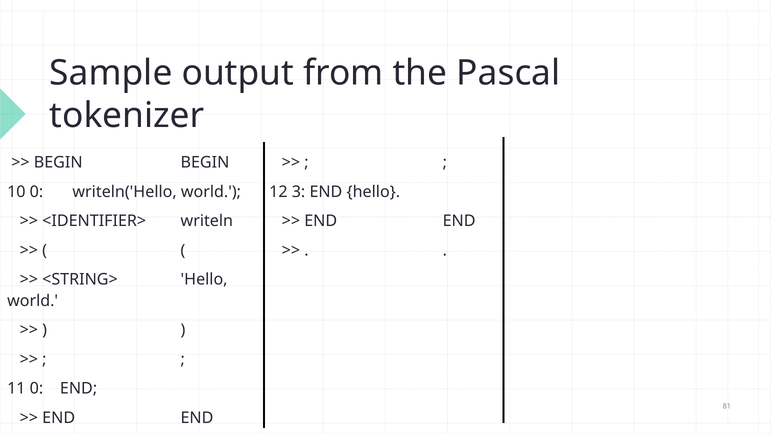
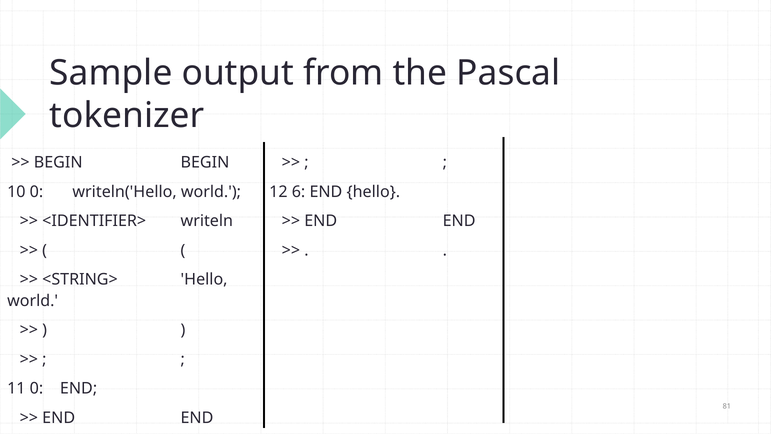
3: 3 -> 6
